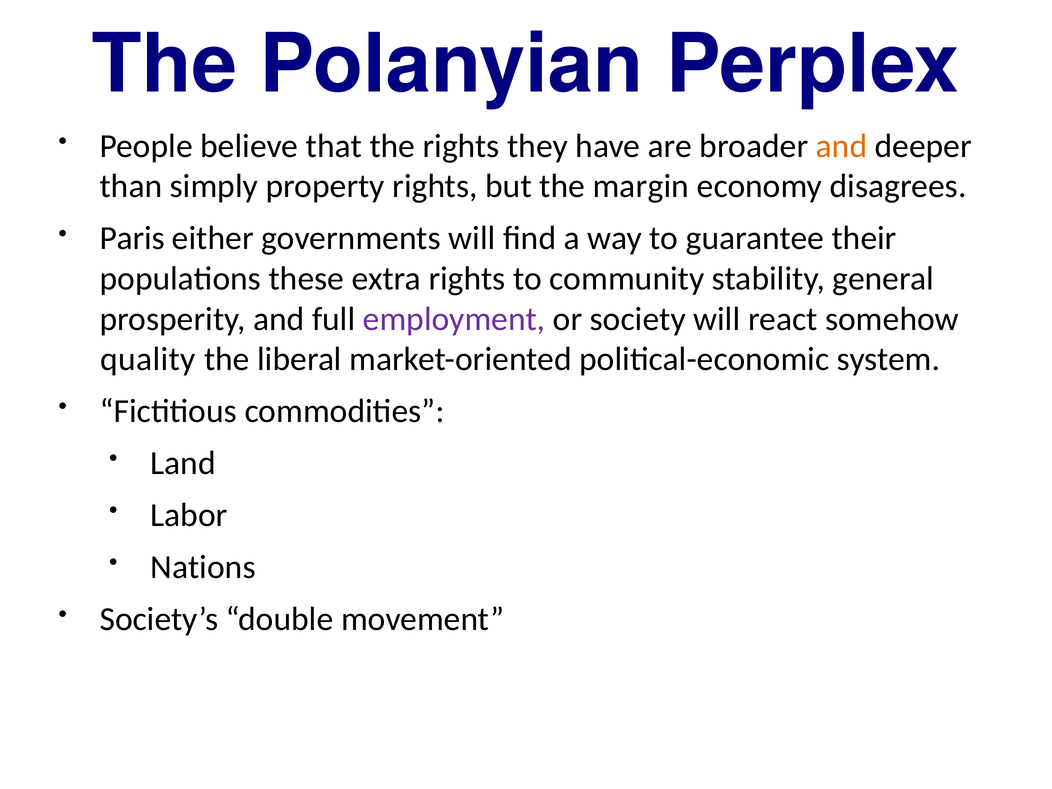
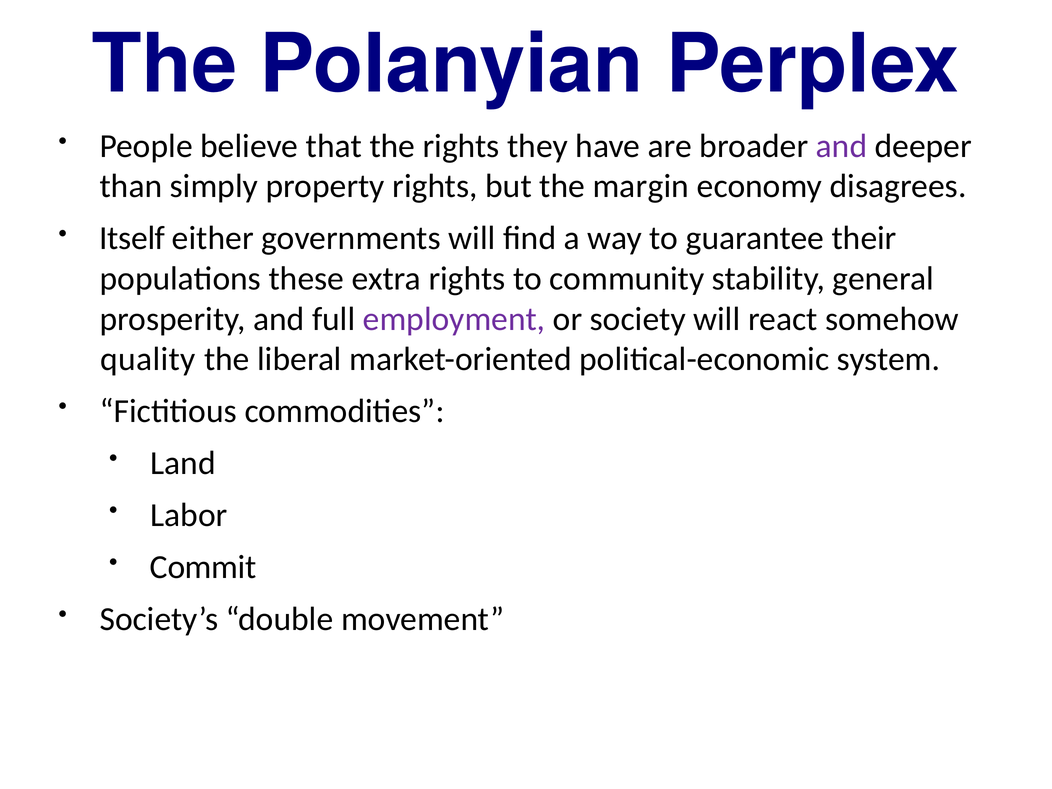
and at (841, 146) colour: orange -> purple
Paris: Paris -> Itself
Nations: Nations -> Commit
